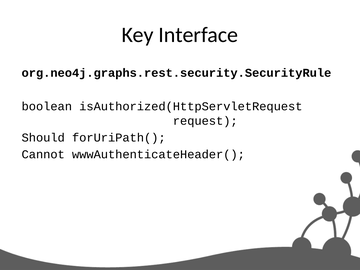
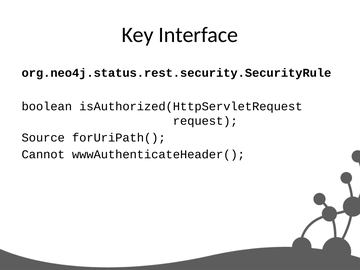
org.neo4j.graphs.rest.security.SecurityRule: org.neo4j.graphs.rest.security.SecurityRule -> org.neo4j.status.rest.security.SecurityRule
Should: Should -> Source
